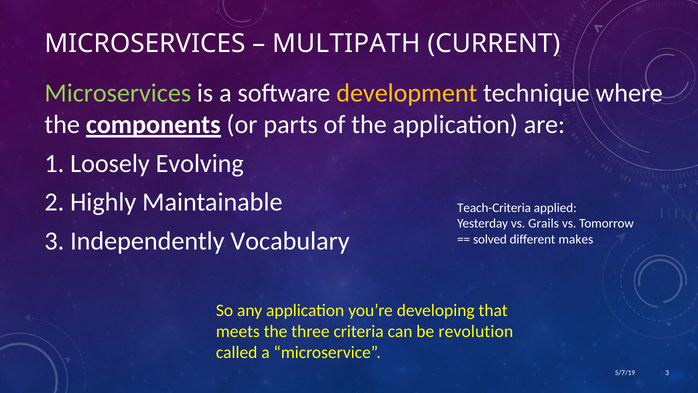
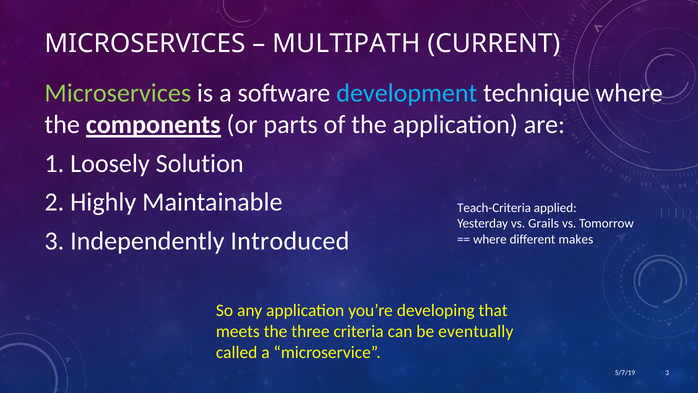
development colour: yellow -> light blue
Evolving: Evolving -> Solution
Vocabulary: Vocabulary -> Introduced
solved at (490, 239): solved -> where
revolution: revolution -> eventually
